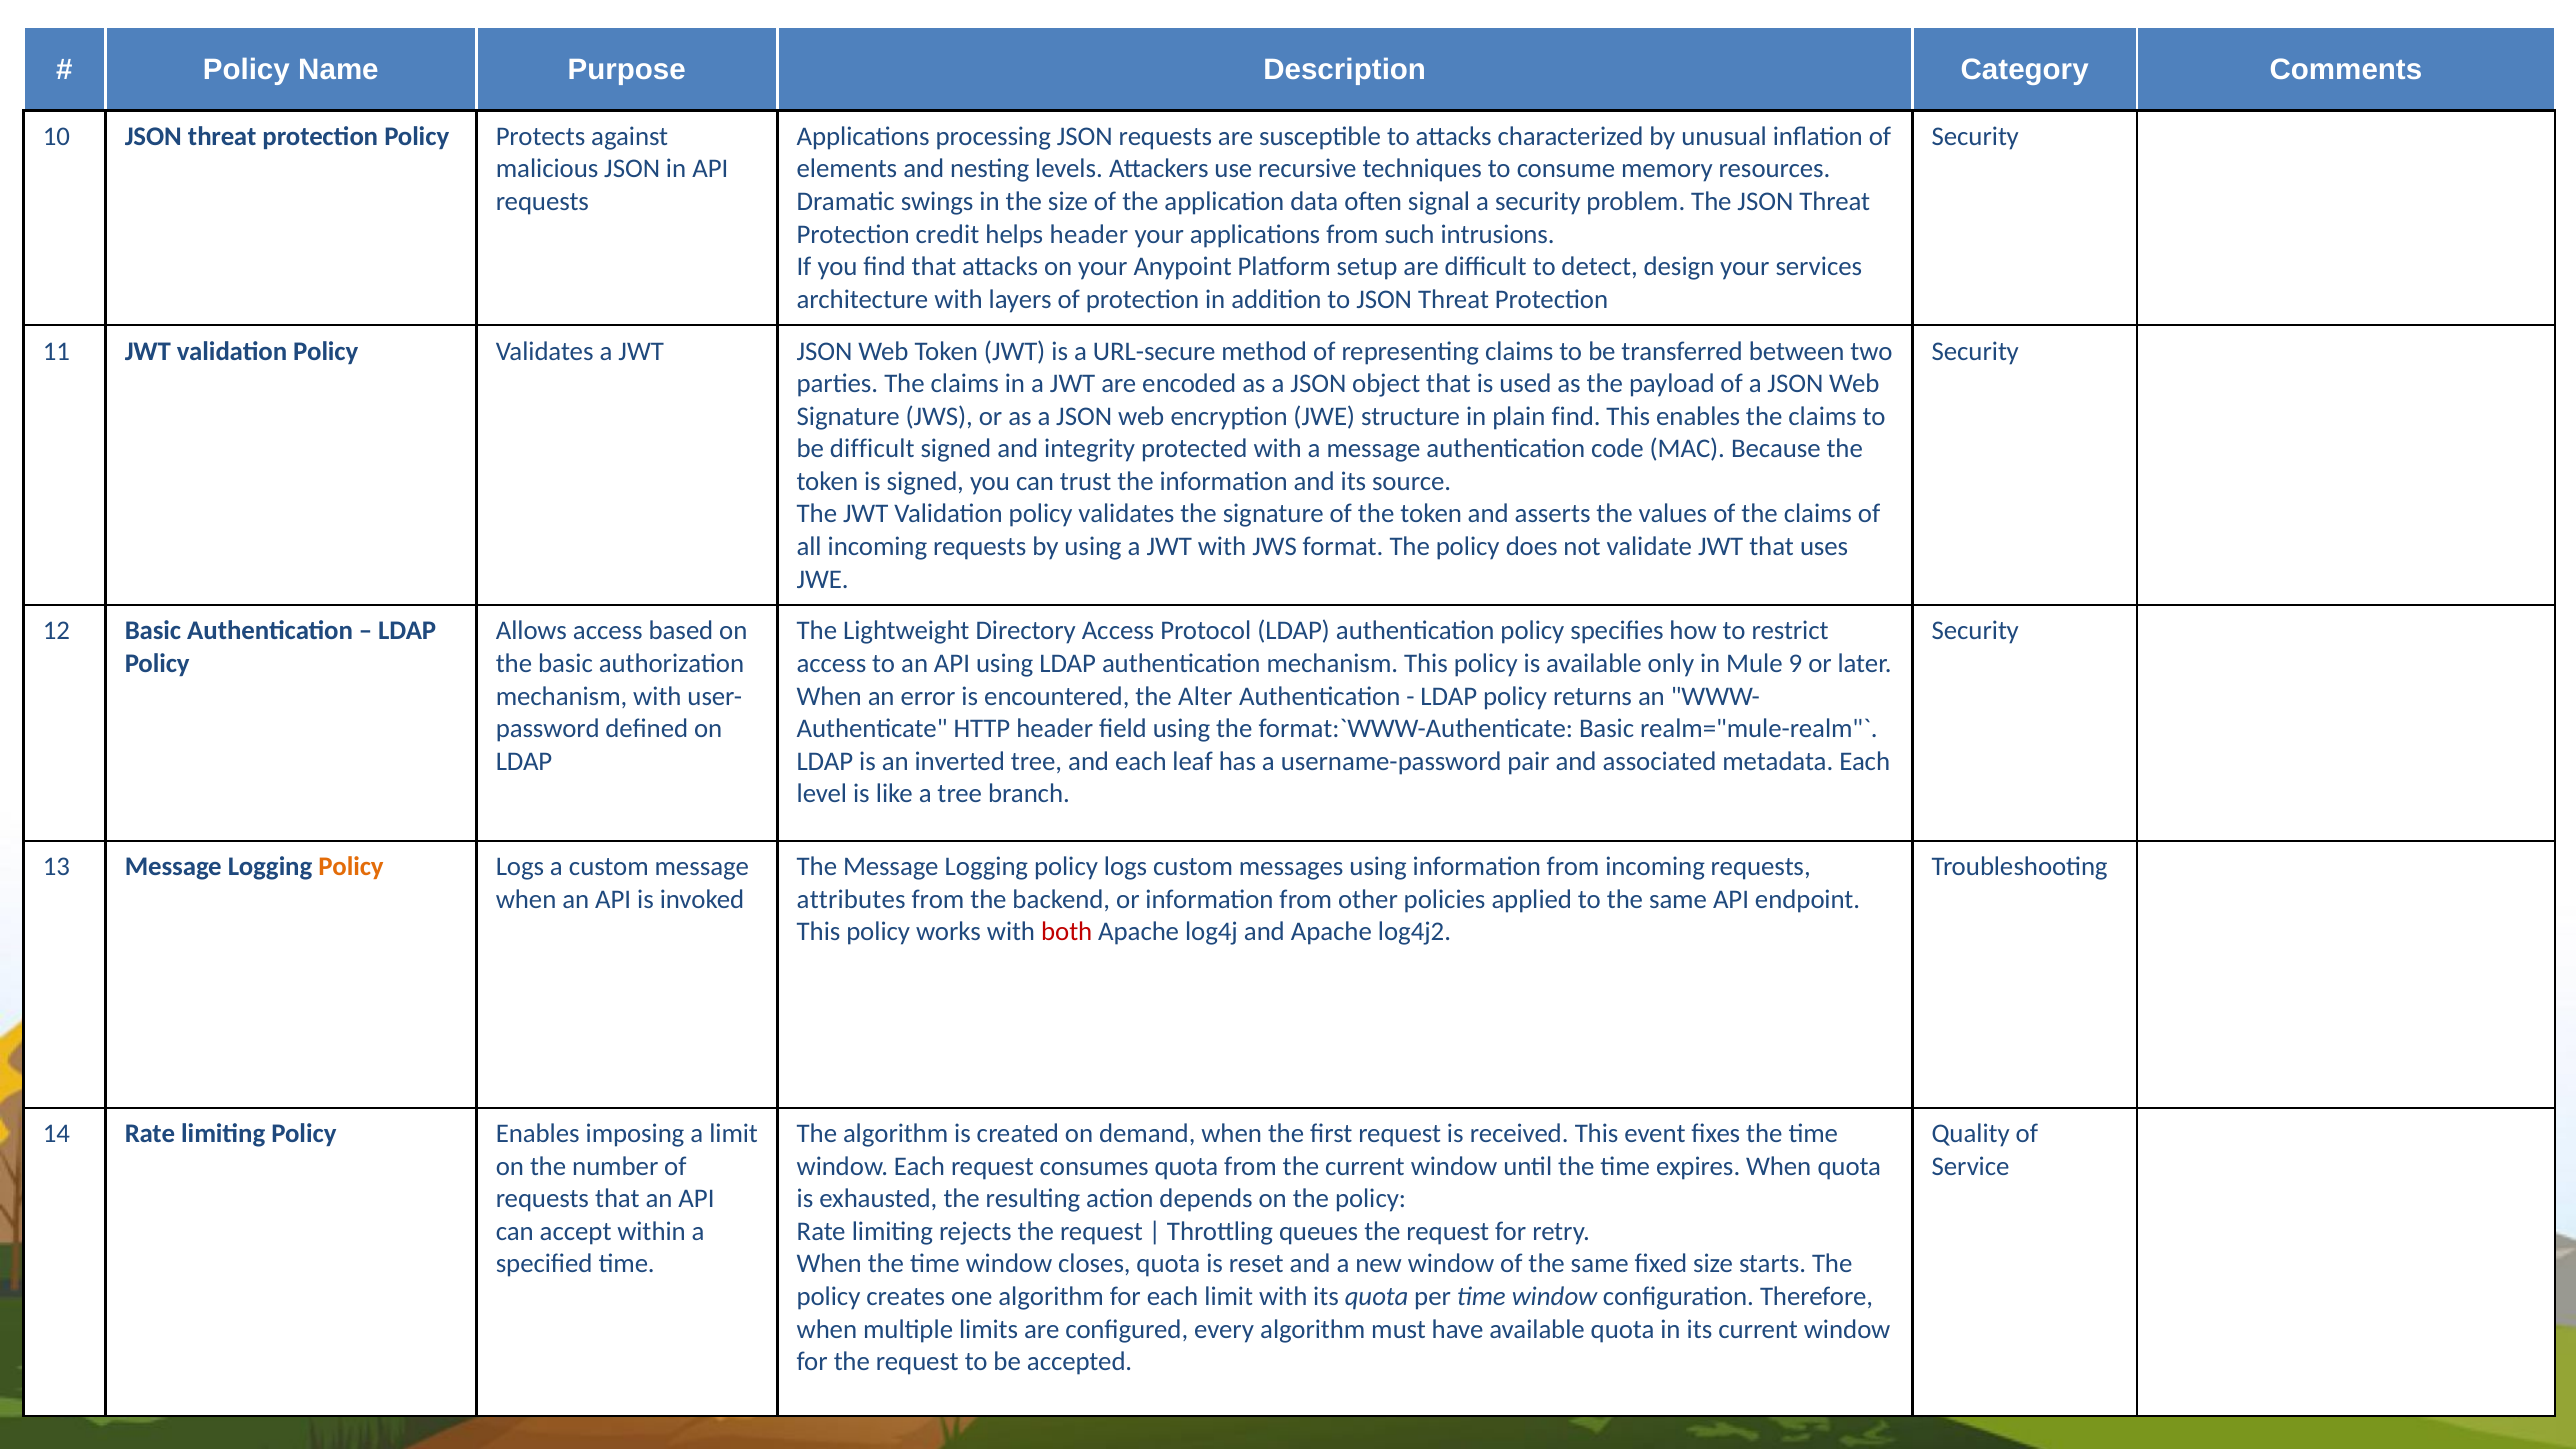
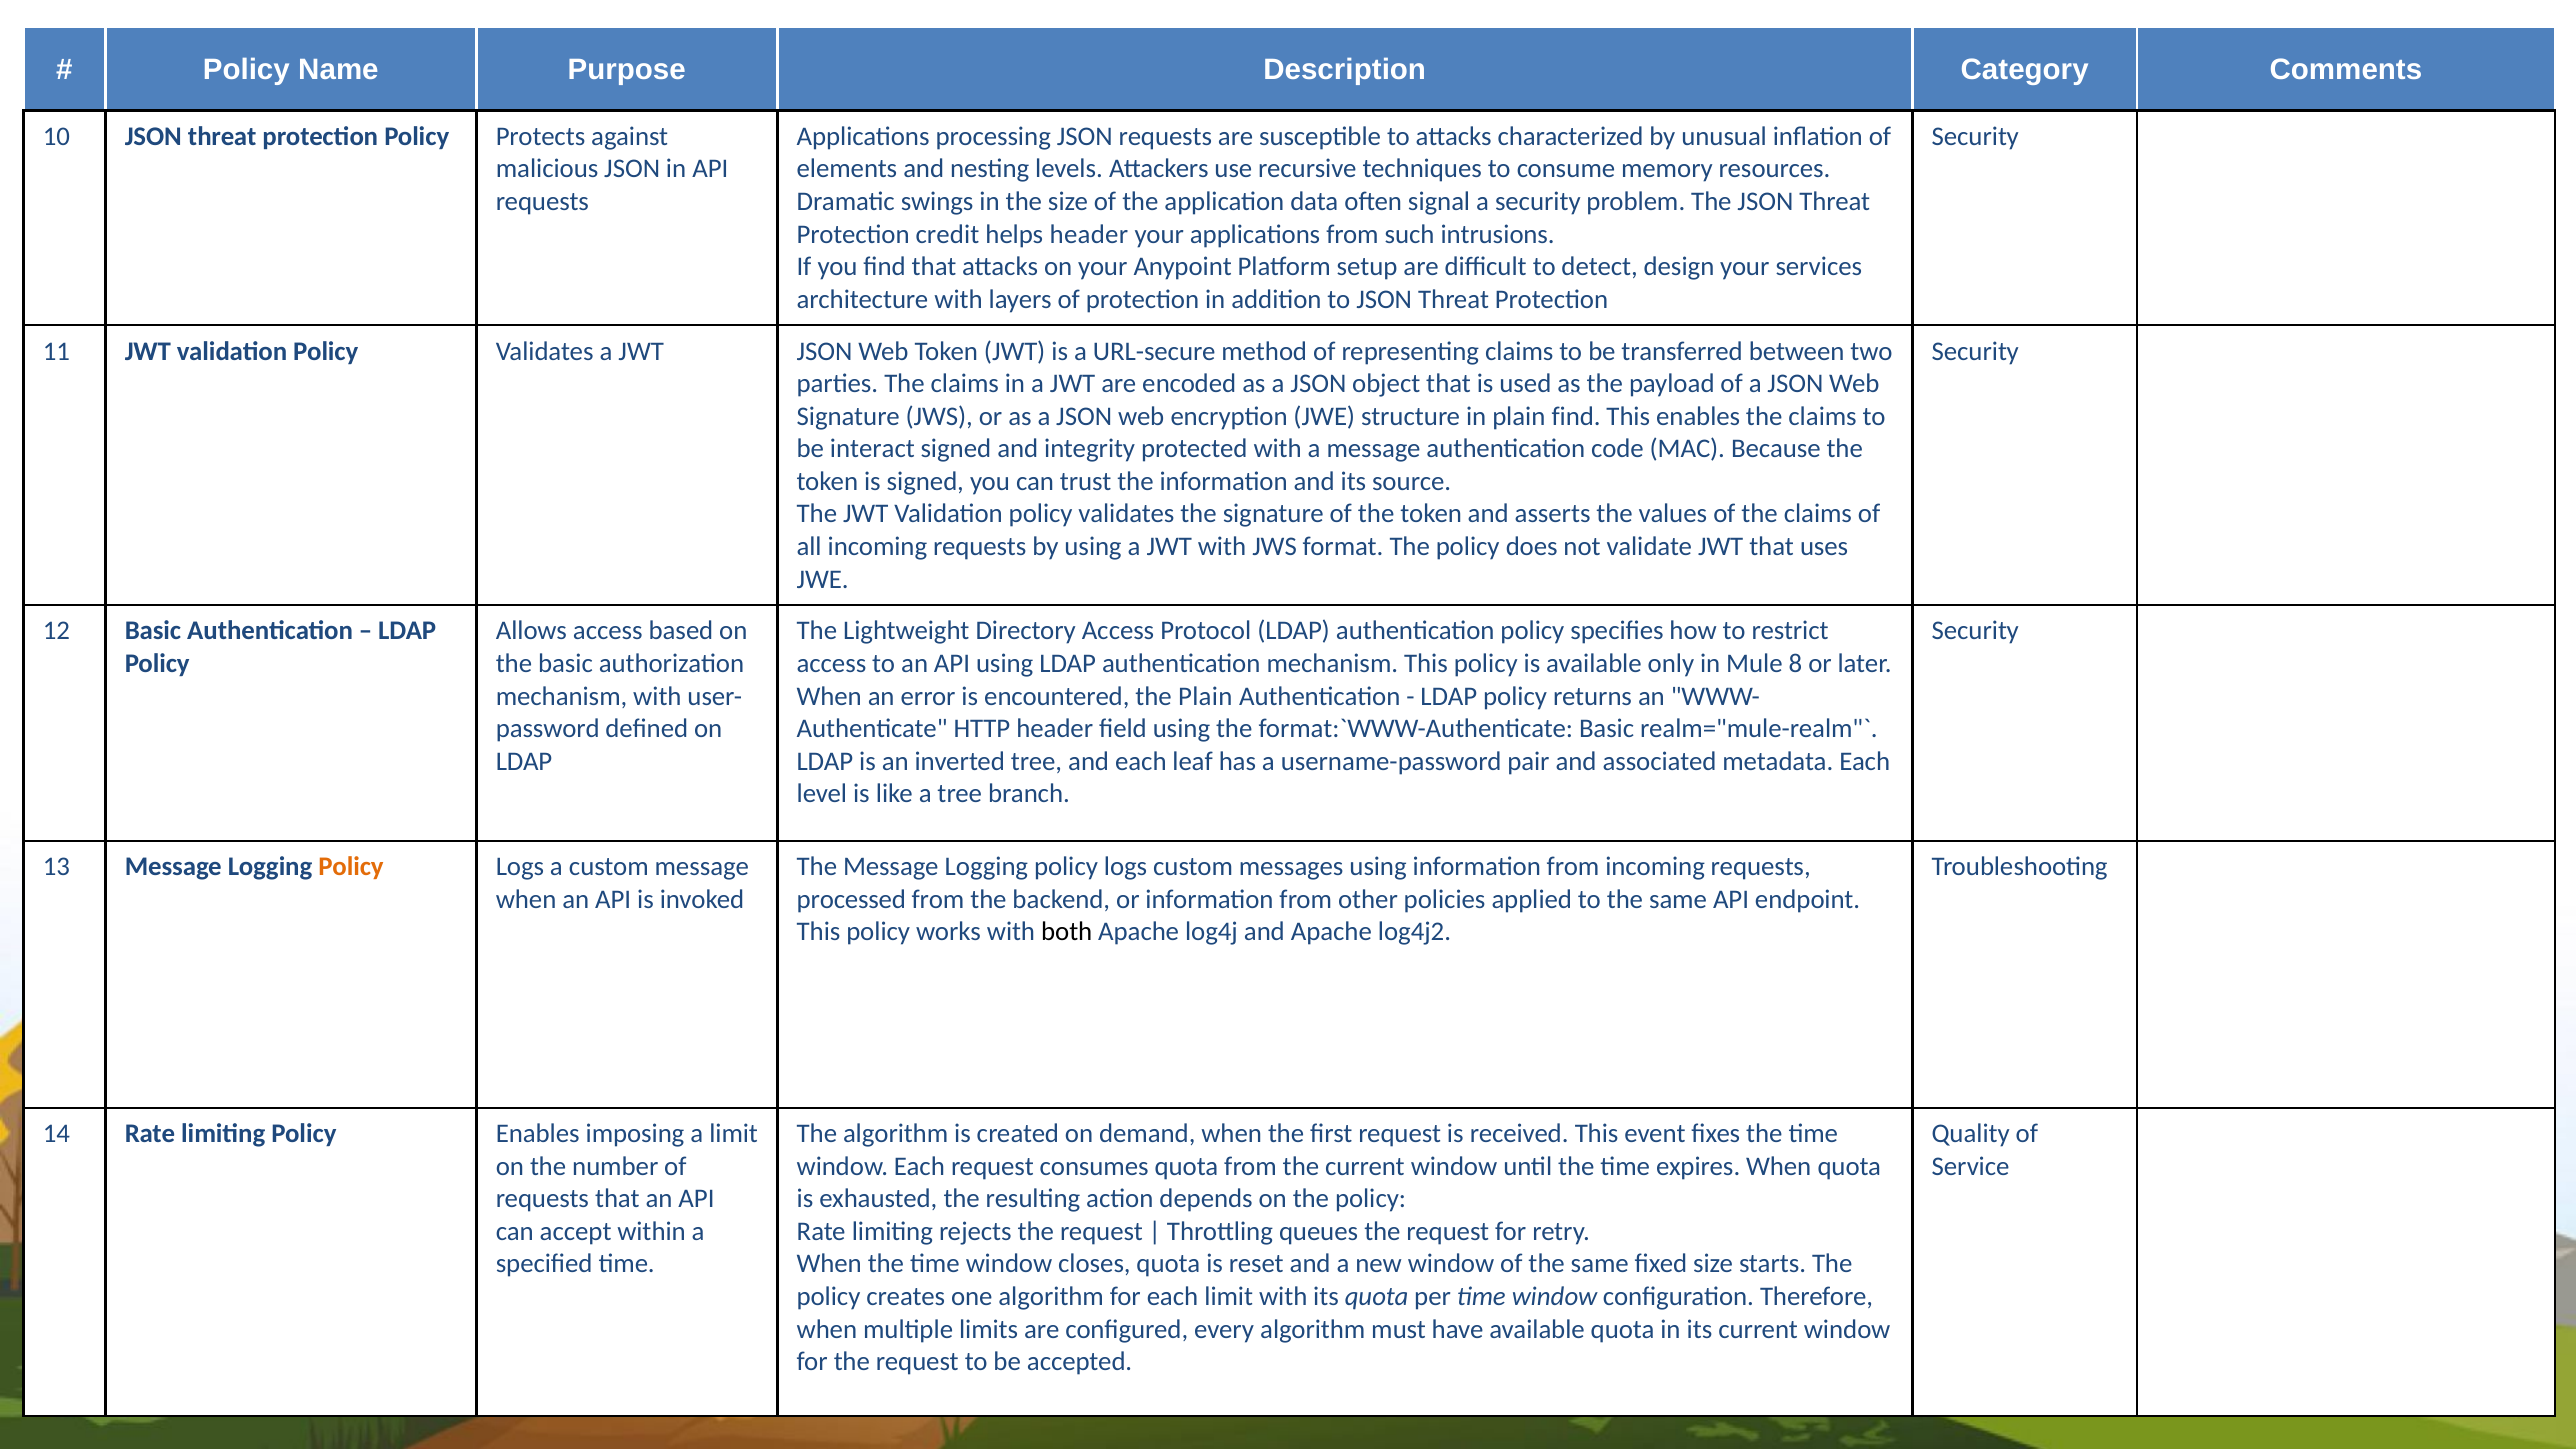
be difficult: difficult -> interact
9: 9 -> 8
the Alter: Alter -> Plain
attributes: attributes -> processed
both colour: red -> black
